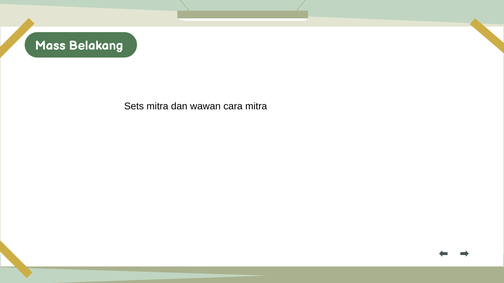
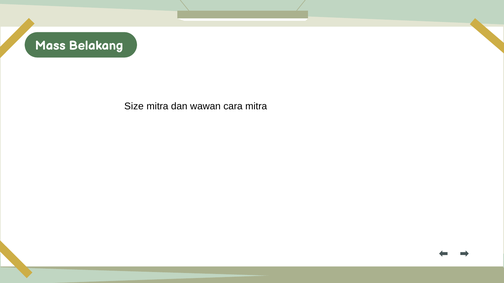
Sets: Sets -> Size
